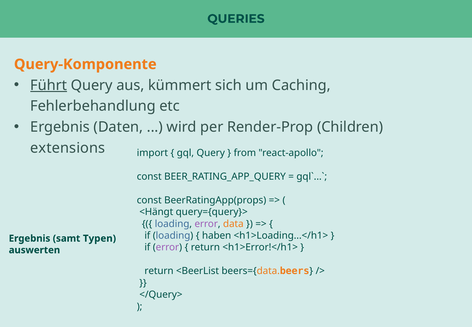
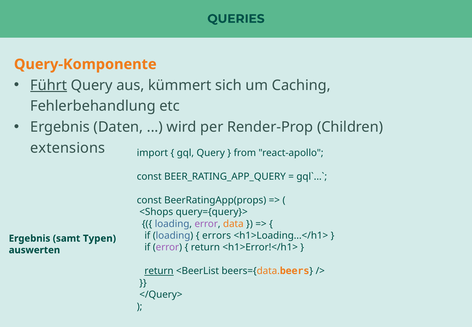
<Hängt: <Hängt -> <Shops
haben: haben -> errors
return at (159, 271) underline: none -> present
